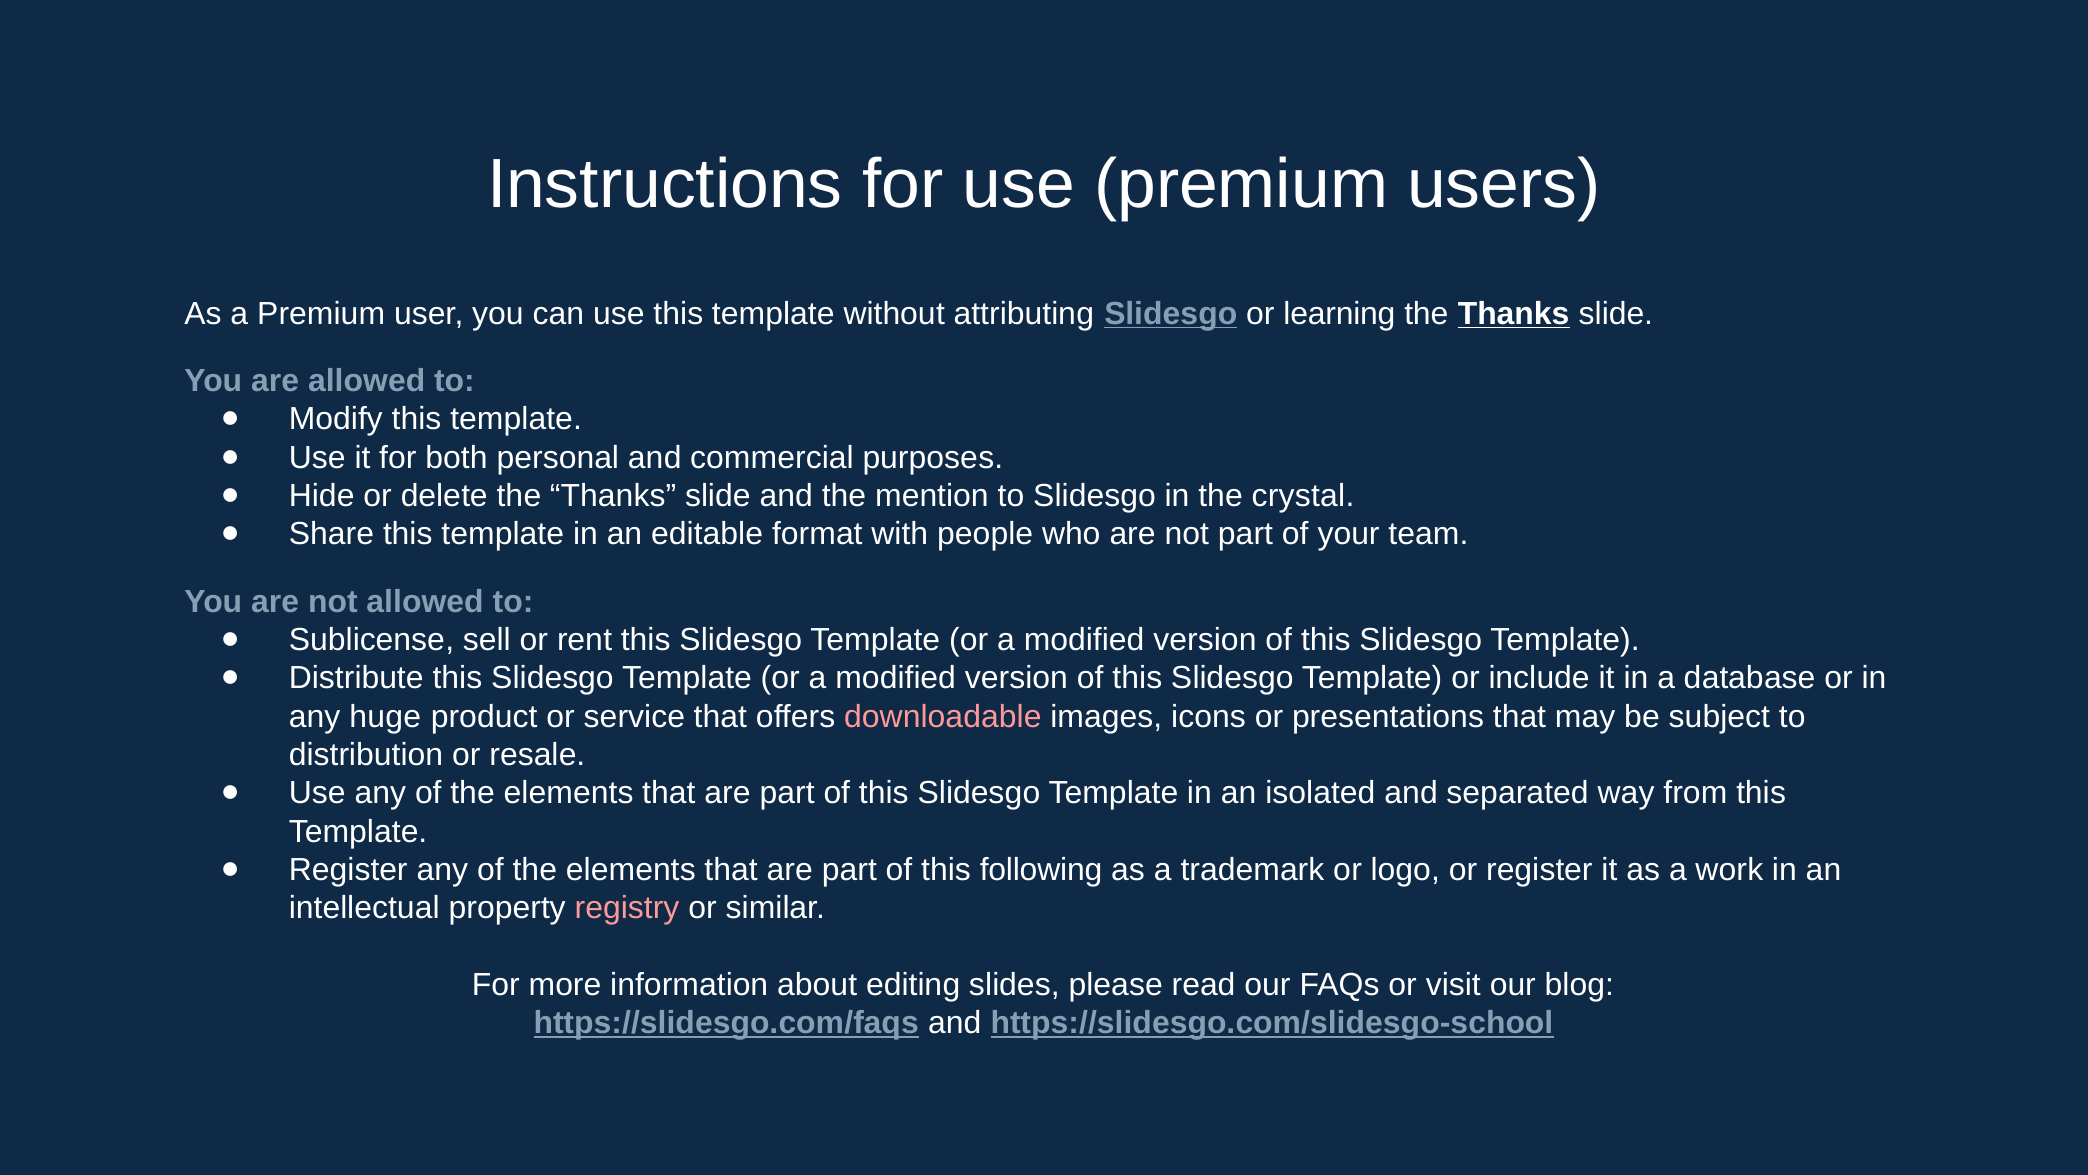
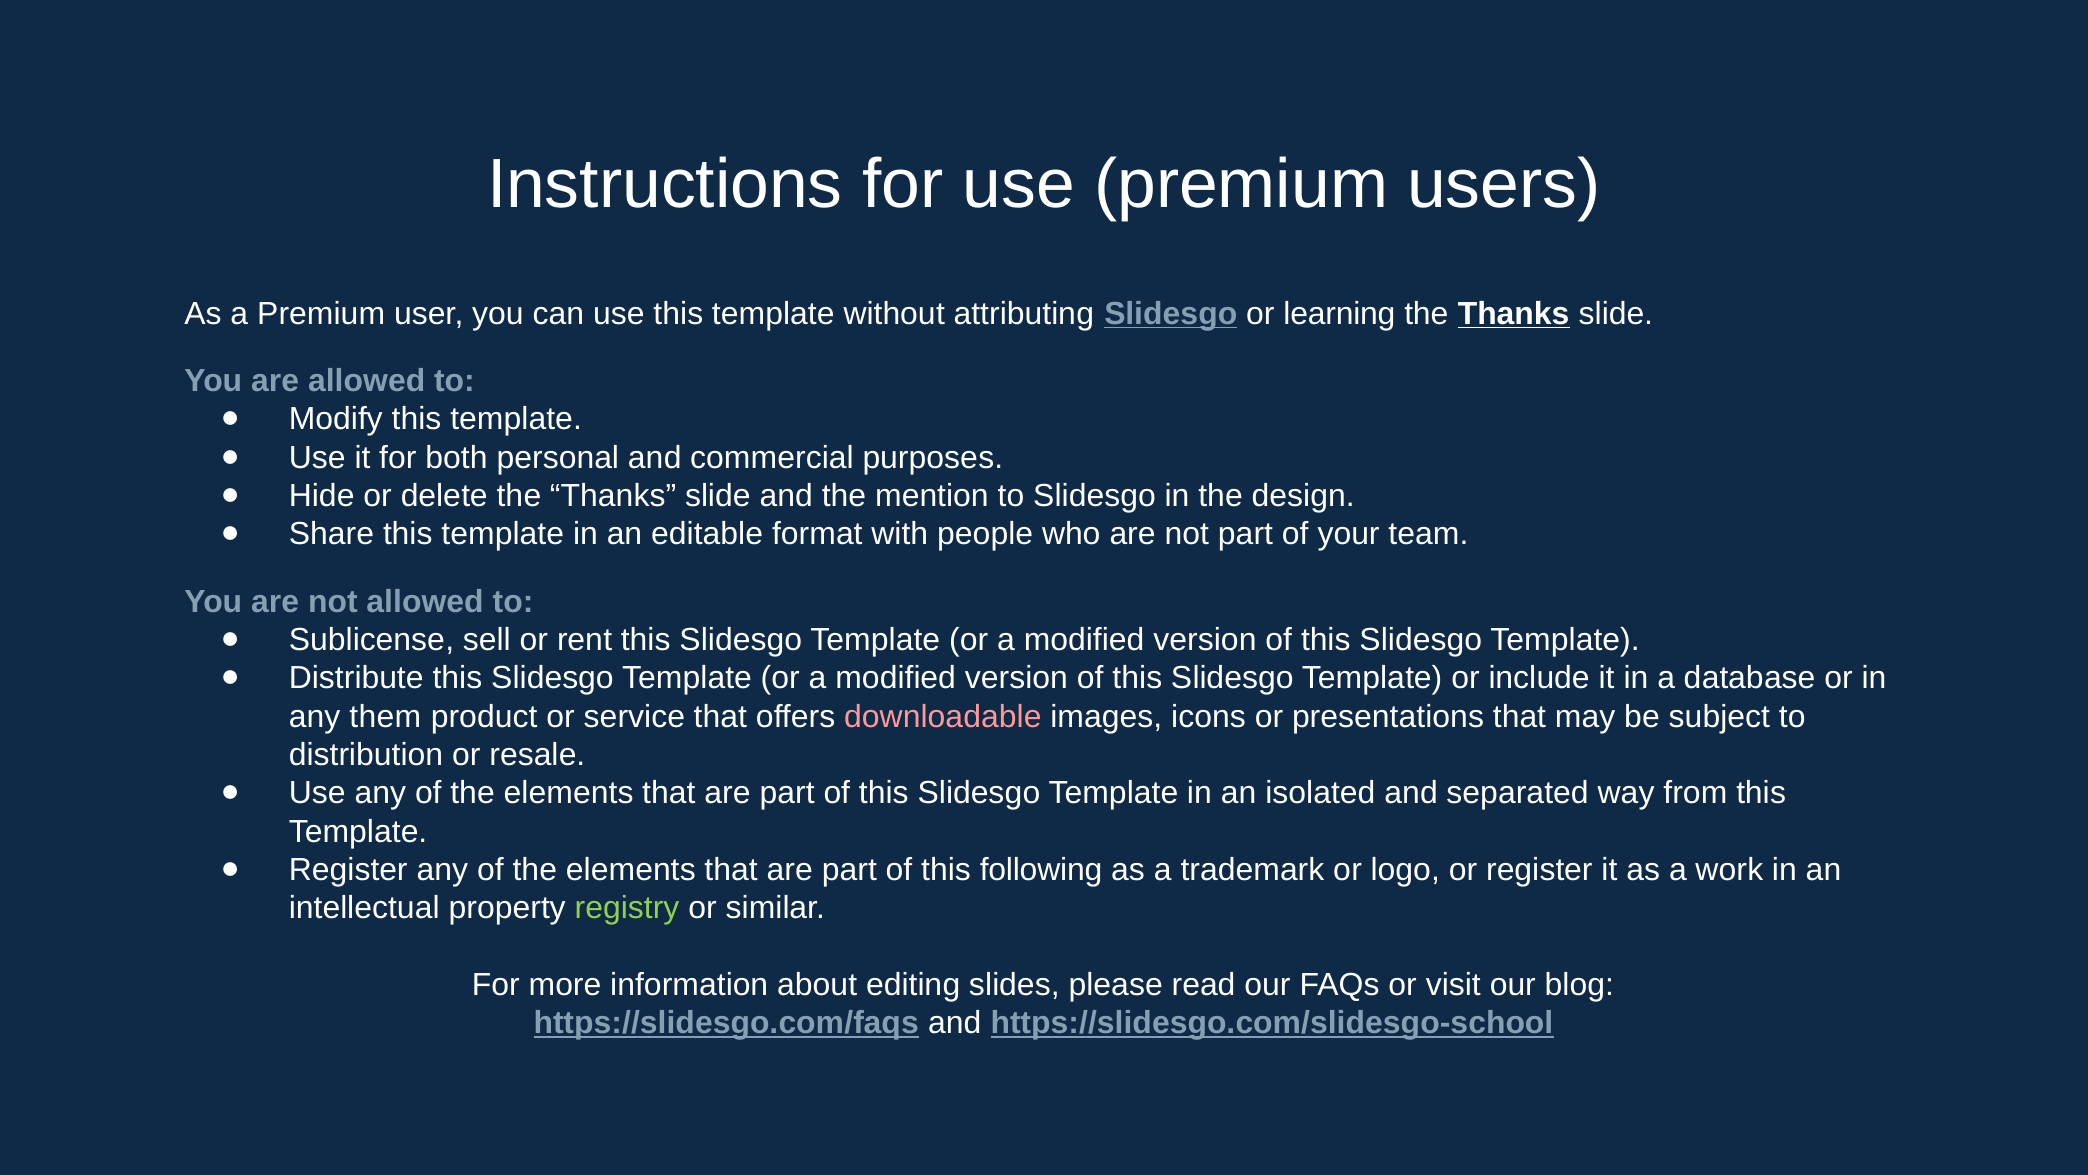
crystal: crystal -> design
huge: huge -> them
registry colour: pink -> light green
